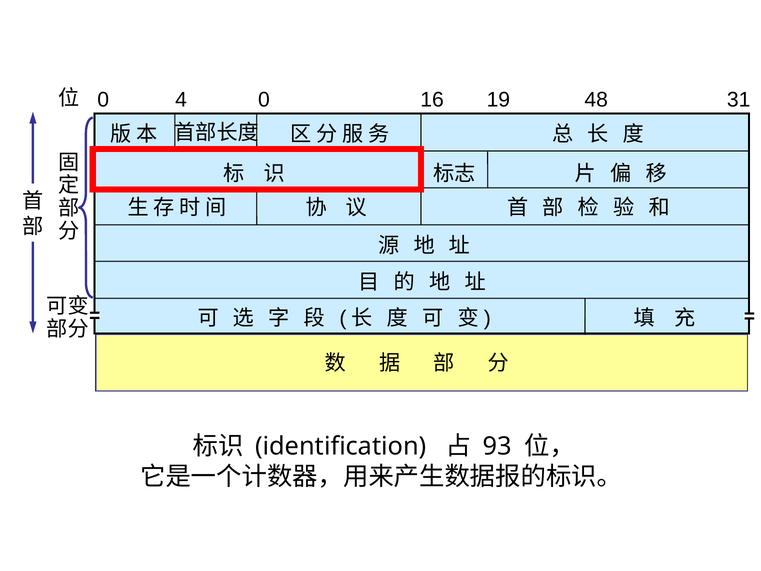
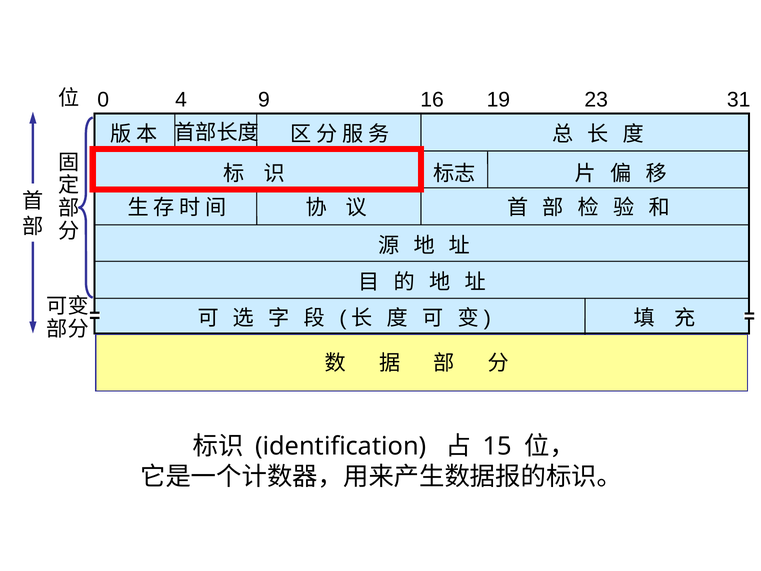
4 0: 0 -> 9
48: 48 -> 23
93: 93 -> 15
